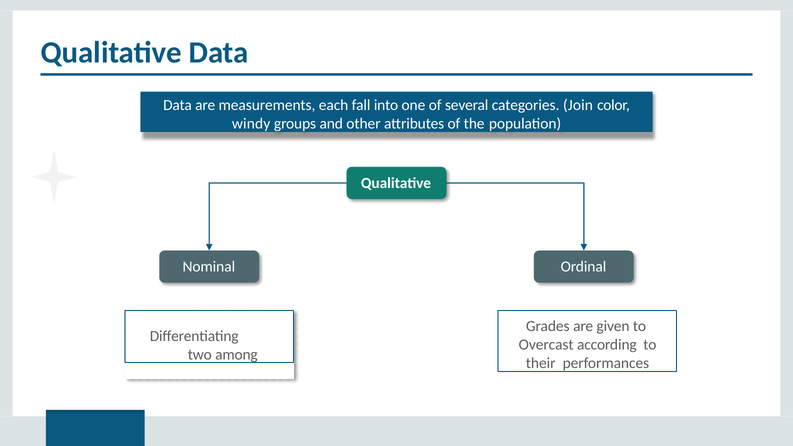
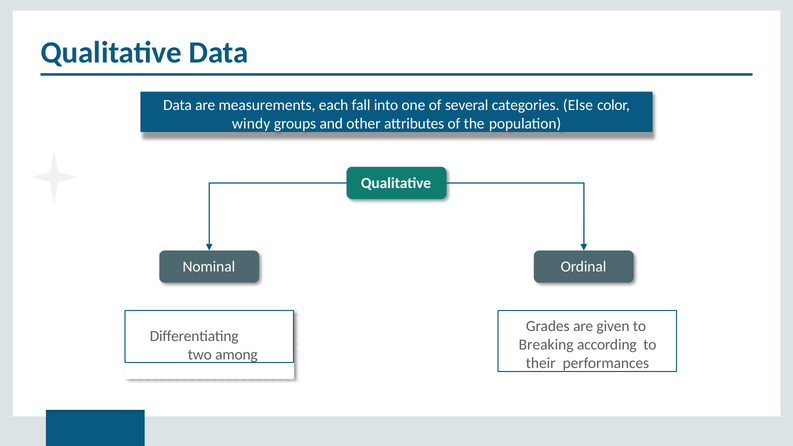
Join: Join -> Else
Overcast: Overcast -> Breaking
